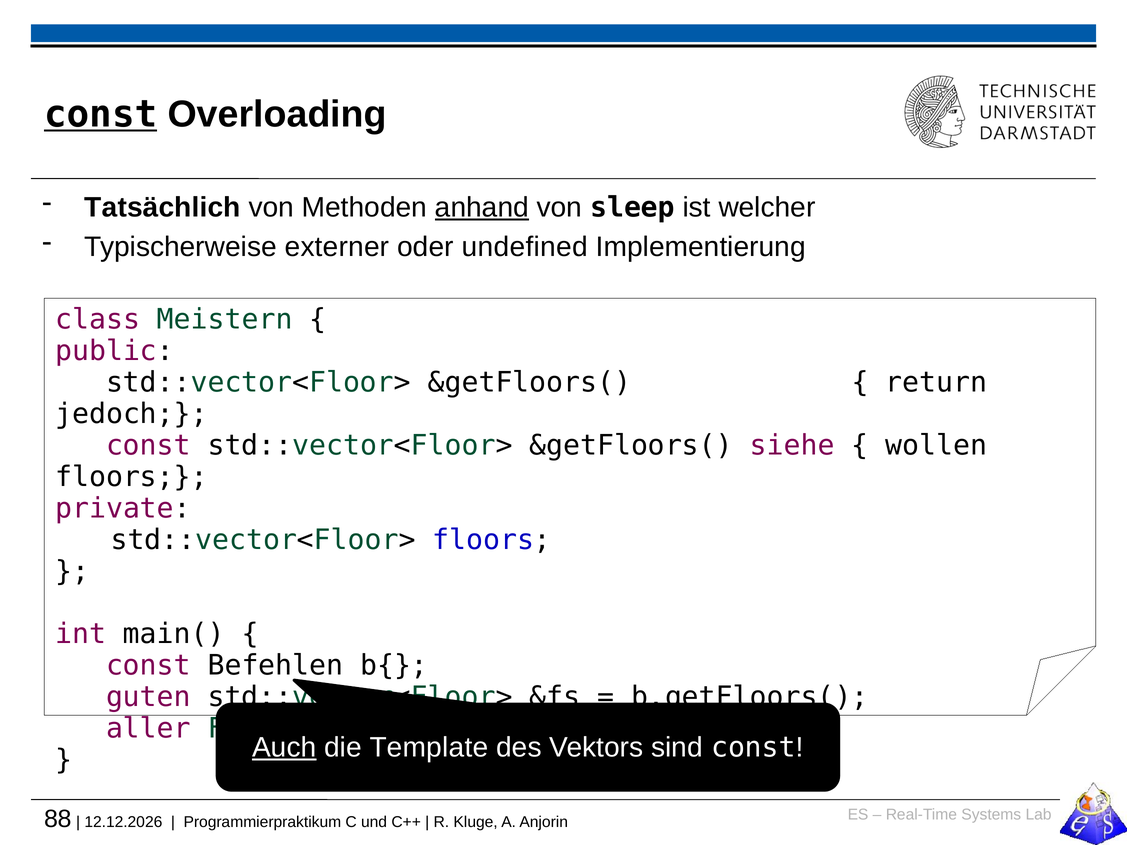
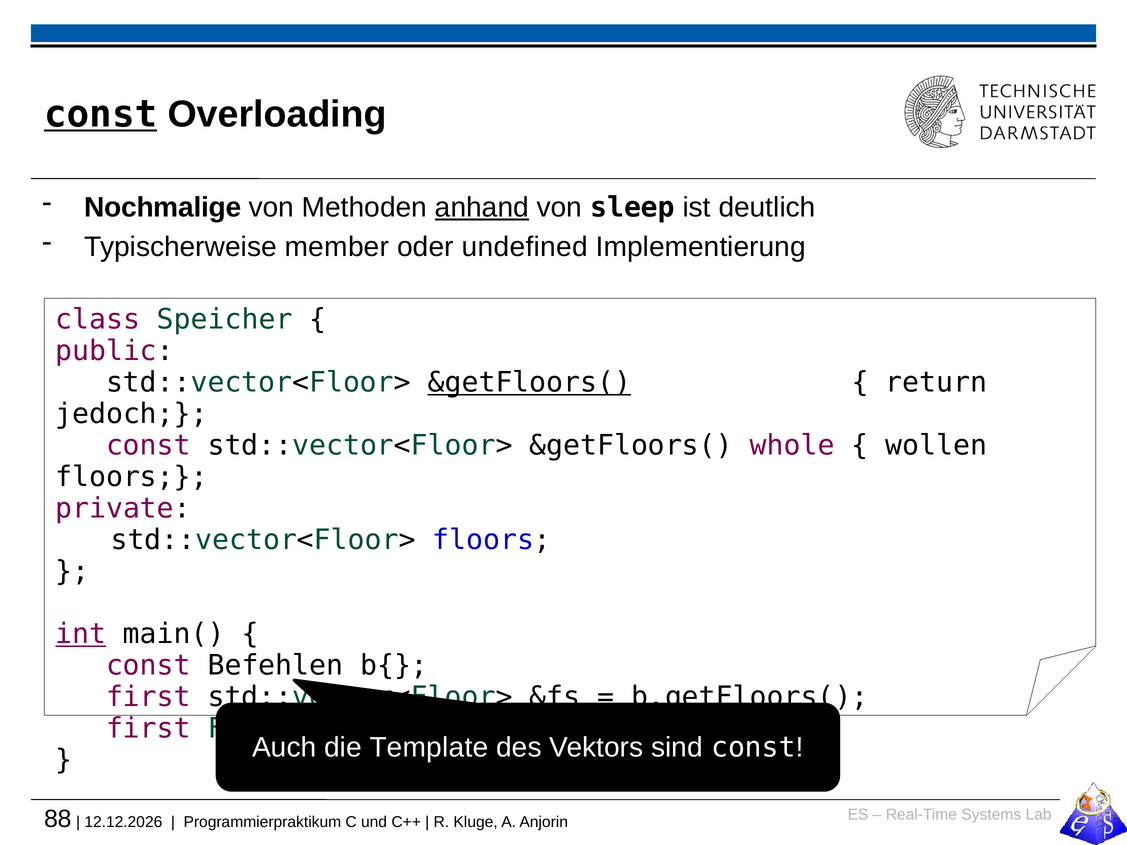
Tatsächlich: Tatsächlich -> Nochmalige
welcher: welcher -> deutlich
externer: externer -> member
Meistern: Meistern -> Speicher
&getFloors( at (529, 383) underline: none -> present
siehe: siehe -> whole
int underline: none -> present
guten at (148, 697): guten -> first
aller at (148, 729): aller -> first
Auch underline: present -> none
